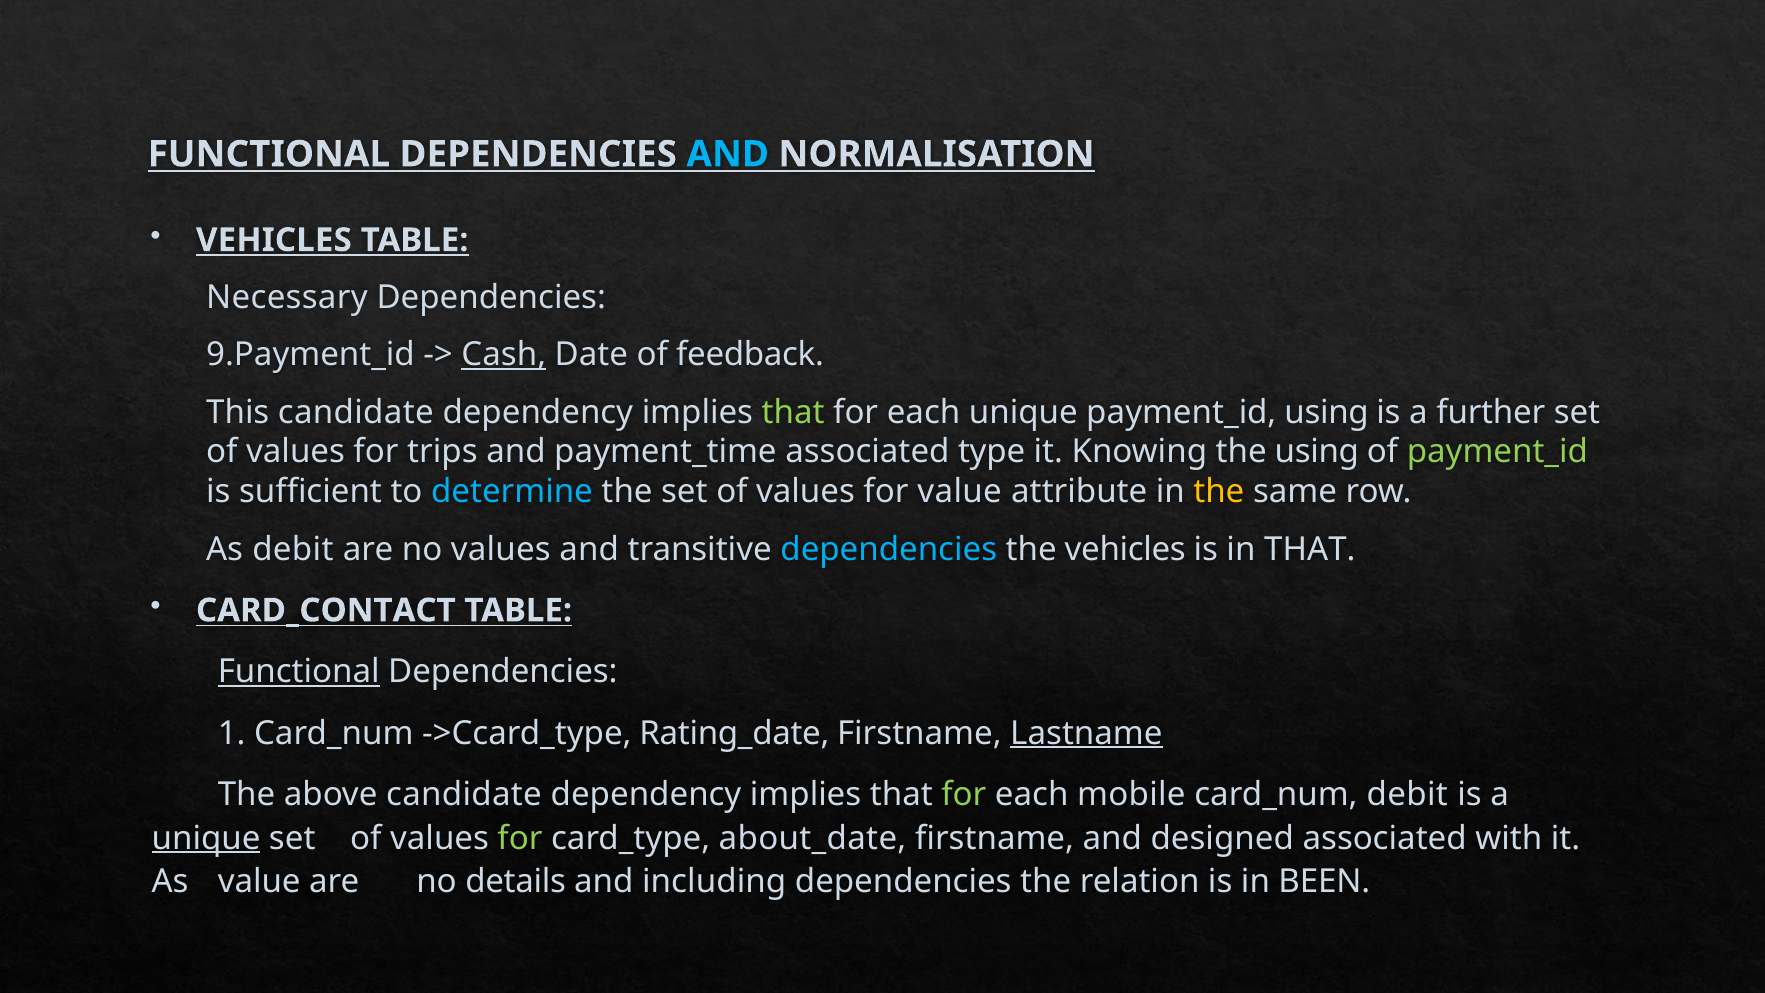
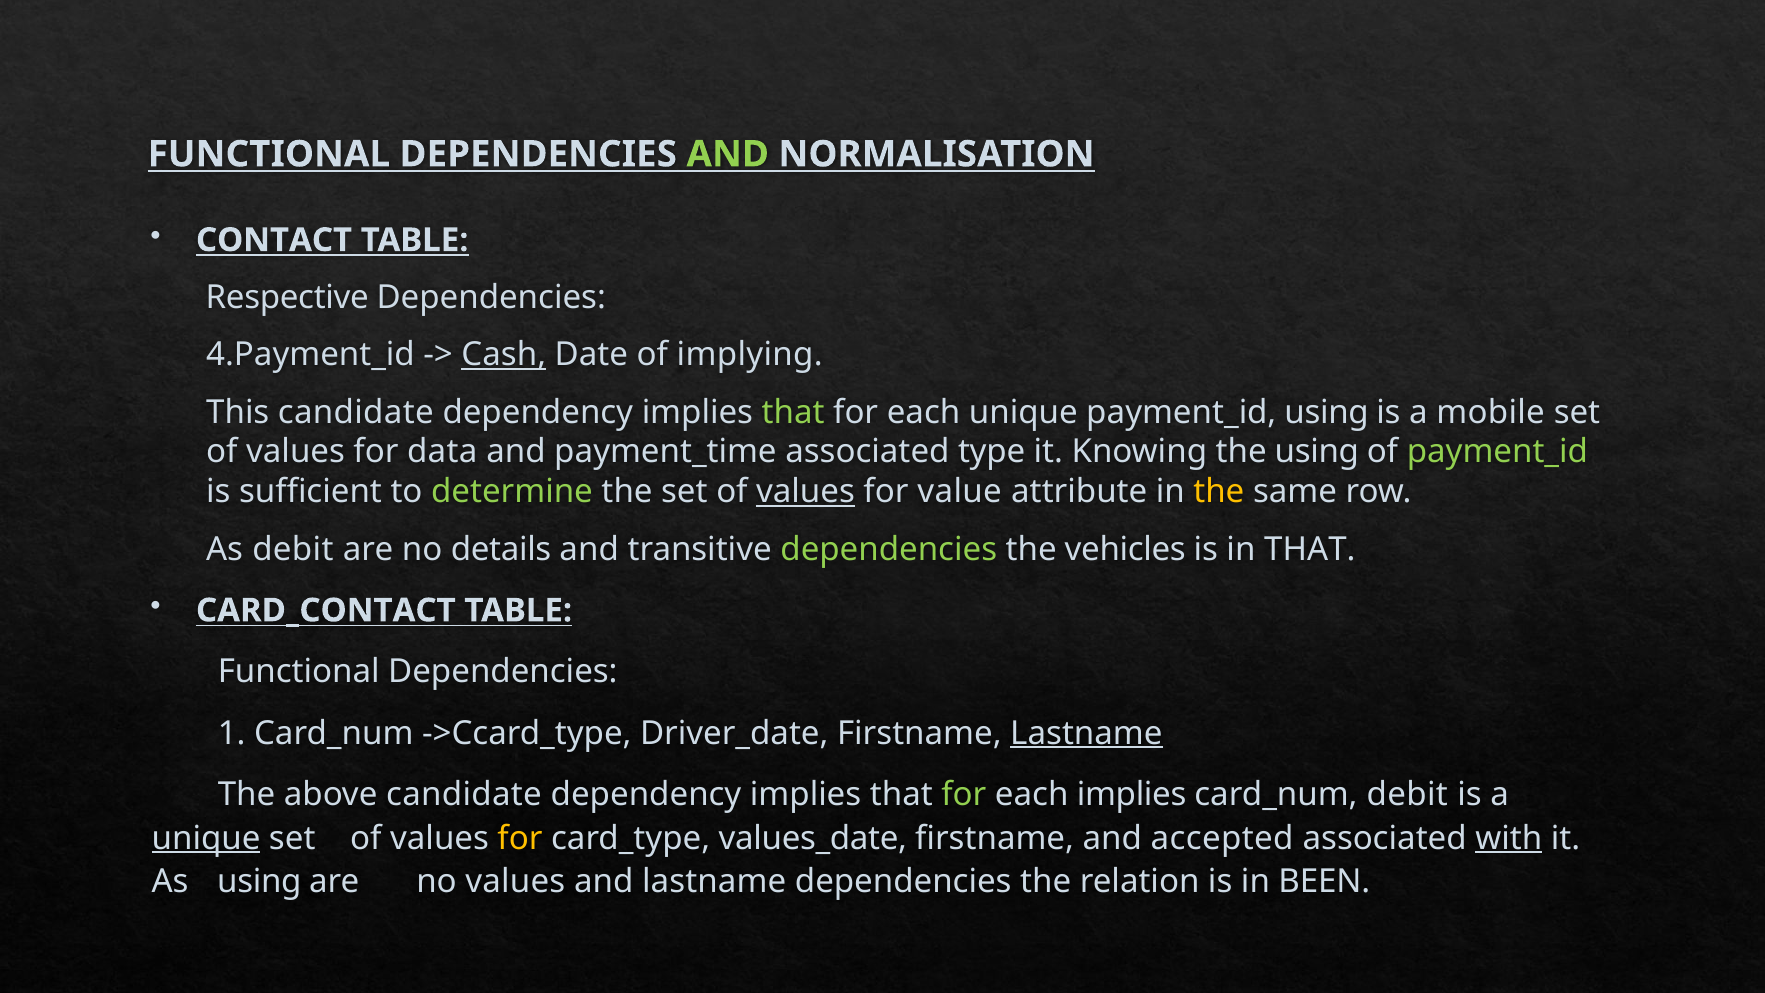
AND at (728, 154) colour: light blue -> light green
VEHICLES at (274, 240): VEHICLES -> CONTACT
Necessary: Necessary -> Respective
9.Payment_id: 9.Payment_id -> 4.Payment_id
feedback: feedback -> implying
further: further -> mobile
trips: trips -> data
determine colour: light blue -> light green
values at (806, 492) underline: none -> present
no values: values -> details
dependencies at (889, 549) colour: light blue -> light green
Functional at (299, 672) underline: present -> none
Rating_date: Rating_date -> Driver_date
each mobile: mobile -> implies
for at (520, 838) colour: light green -> yellow
about_date: about_date -> values_date
designed: designed -> accepted
with underline: none -> present
As value: value -> using
no details: details -> values
and including: including -> lastname
